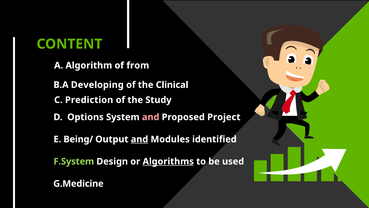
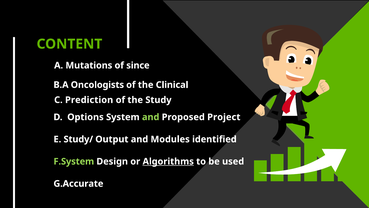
Algorithm: Algorithm -> Mutations
from: from -> since
Developing: Developing -> Oncologists
and at (151, 117) colour: pink -> light green
Being/: Being/ -> Study/
and at (139, 139) underline: present -> none
G.Medicine: G.Medicine -> G.Accurate
